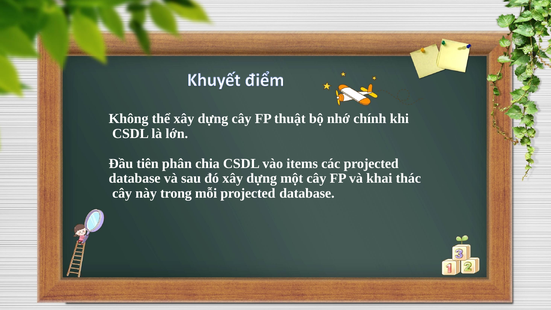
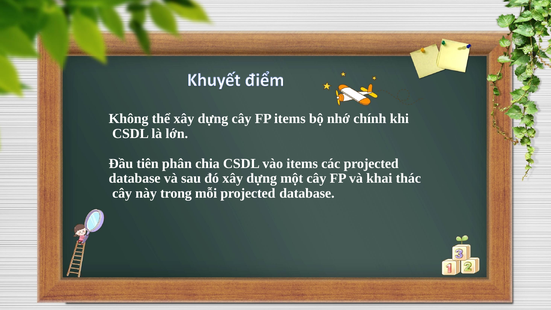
FP thuật: thuật -> items
